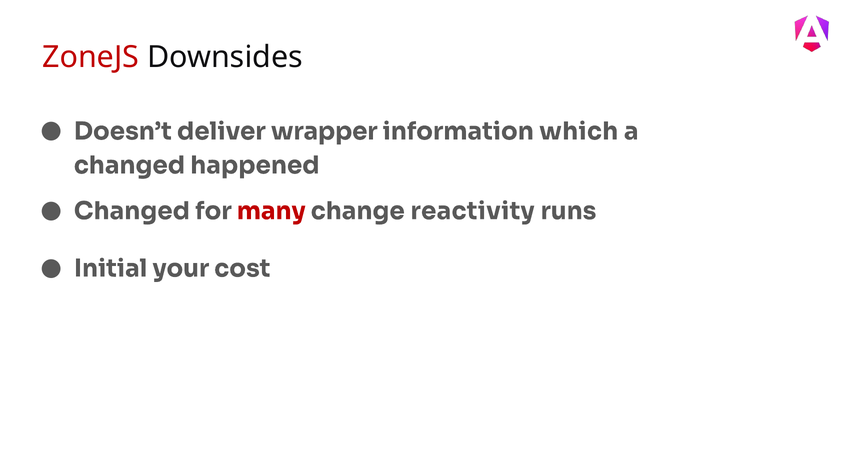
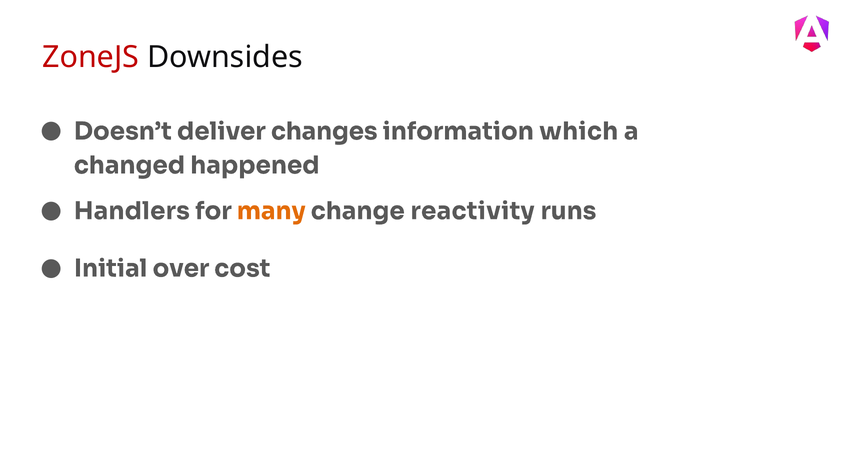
wrapper: wrapper -> changes
Changed at (132, 211): Changed -> Handlers
many colour: red -> orange
your: your -> over
